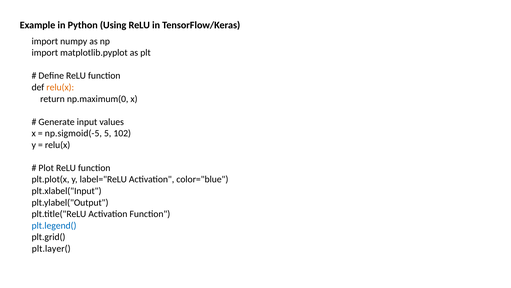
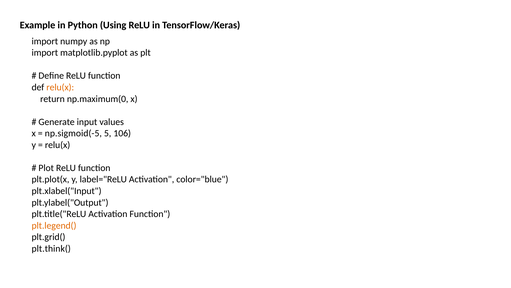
102: 102 -> 106
plt.legend( colour: blue -> orange
plt.layer(: plt.layer( -> plt.think(
